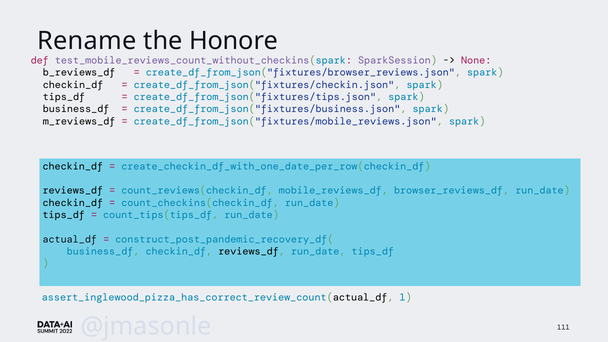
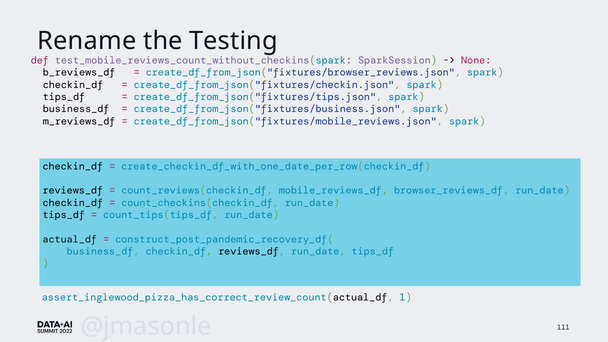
Honore: Honore -> Testing
